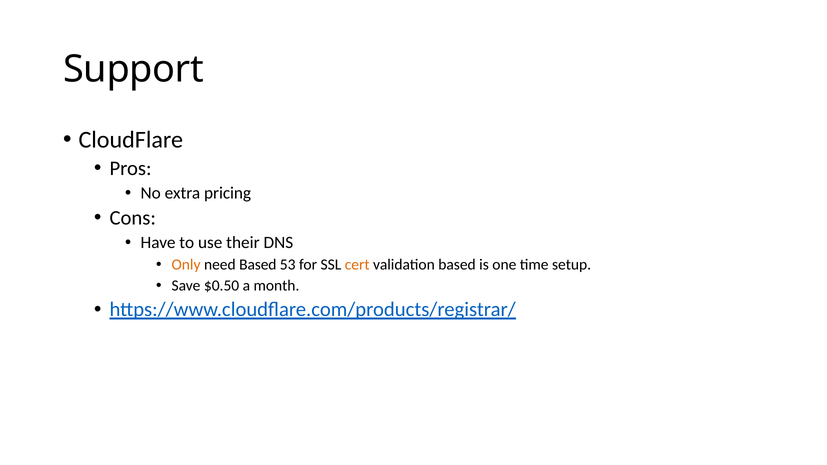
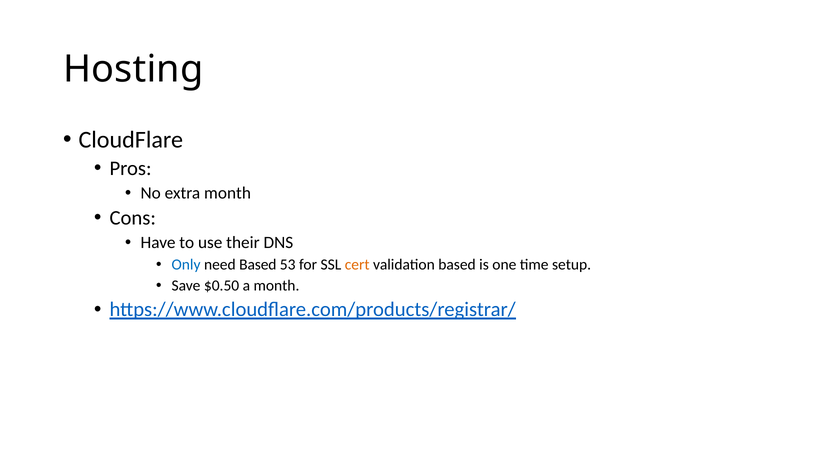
Support: Support -> Hosting
extra pricing: pricing -> month
Only colour: orange -> blue
